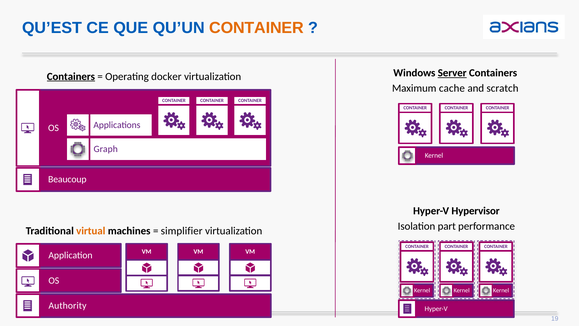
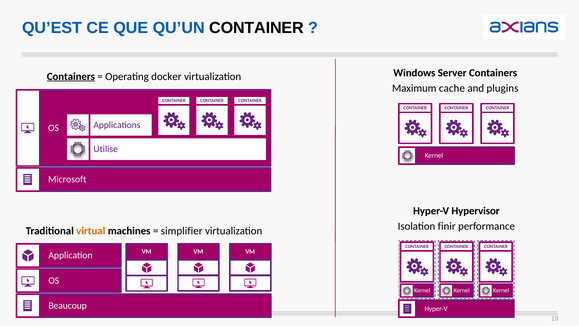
CONTAINER at (256, 28) colour: orange -> black
Server underline: present -> none
scratch: scratch -> plugins
Graph: Graph -> Utilise
Beaucoup: Beaucoup -> Microsoft
part: part -> finir
Authority: Authority -> Beaucoup
